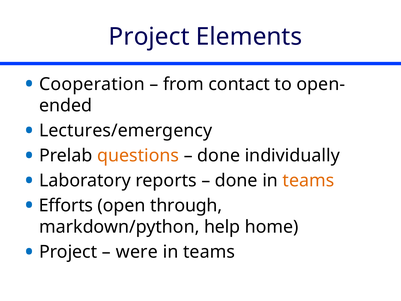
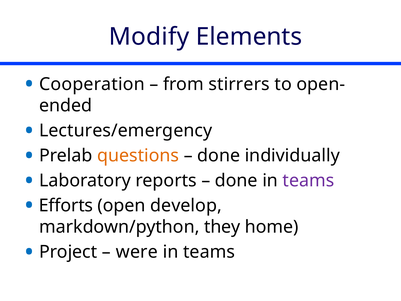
Project at (149, 37): Project -> Modify
contact: contact -> stirrers
teams at (308, 180) colour: orange -> purple
through: through -> develop
help: help -> they
